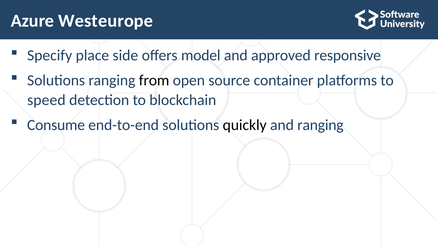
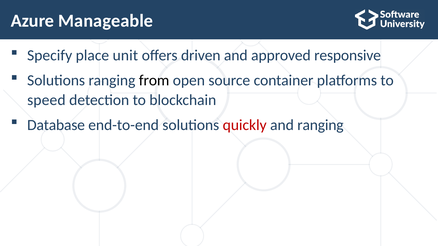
Westeurope: Westeurope -> Manageable
side: side -> unit
model: model -> driven
Consume: Consume -> Database
quickly colour: black -> red
